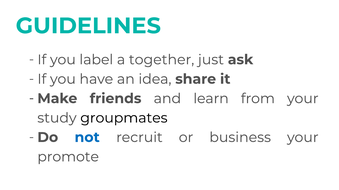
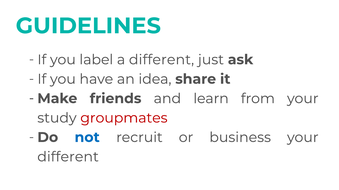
a together: together -> different
groupmates colour: black -> red
promote at (68, 157): promote -> different
